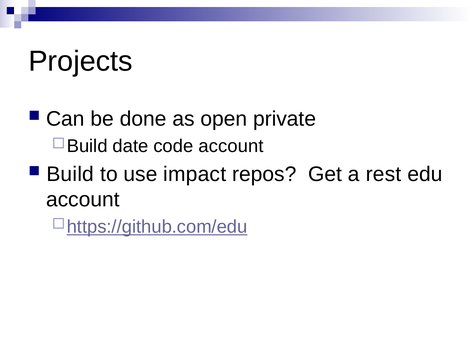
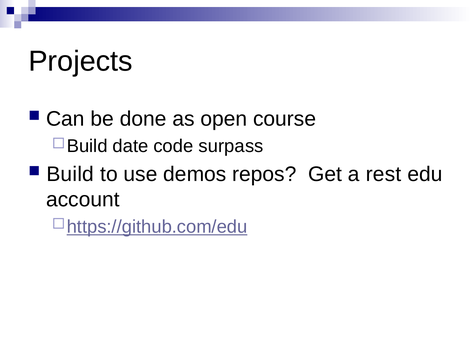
private: private -> course
code account: account -> surpass
impact: impact -> demos
